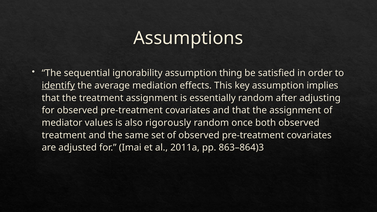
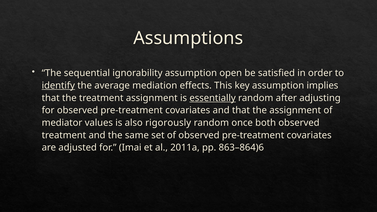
thing: thing -> open
essentially underline: none -> present
863–864)3: 863–864)3 -> 863–864)6
